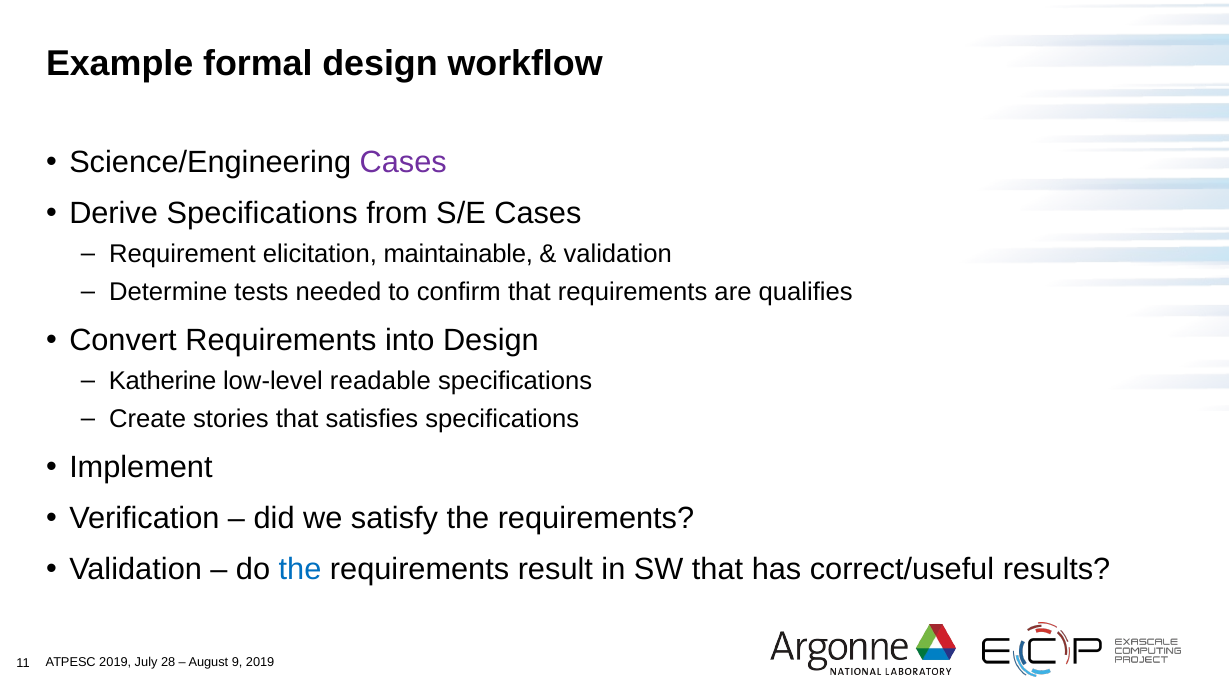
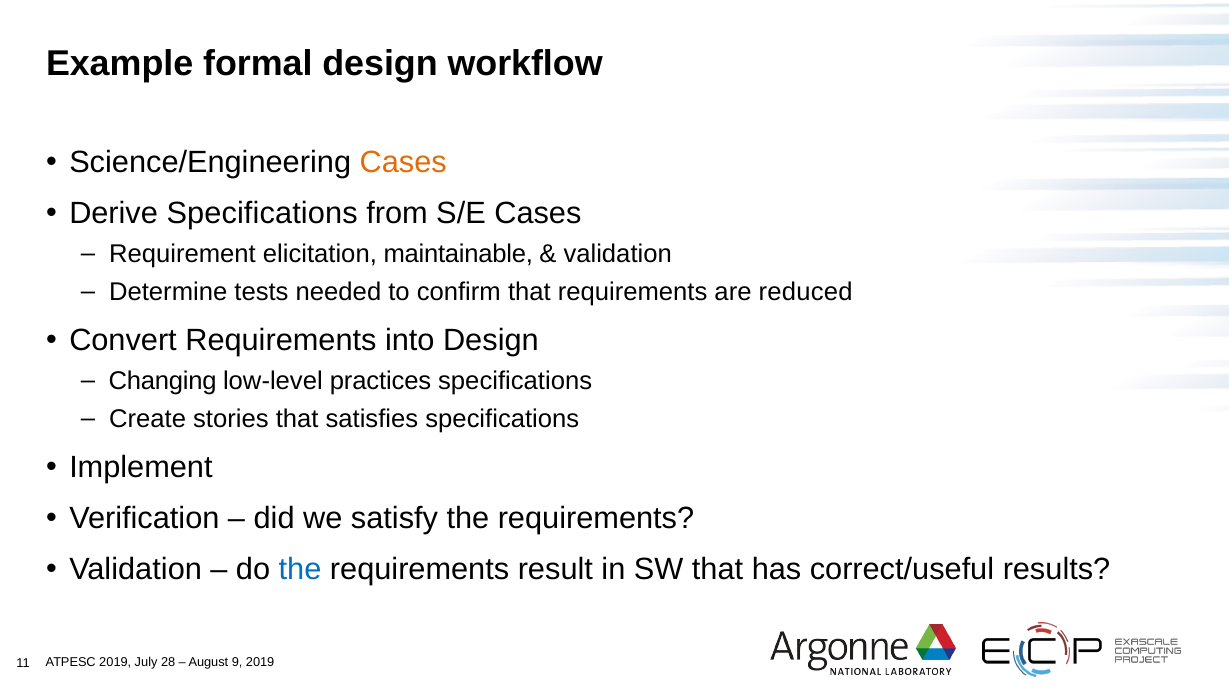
Cases at (403, 163) colour: purple -> orange
qualifies: qualifies -> reduced
Katherine: Katherine -> Changing
readable: readable -> practices
